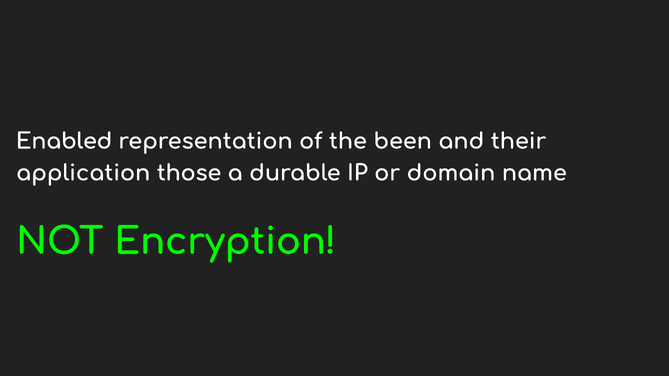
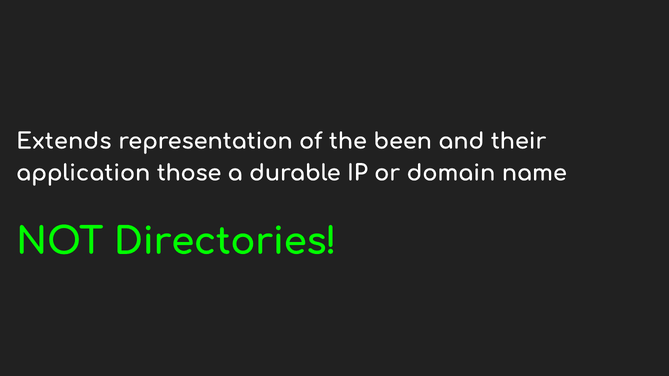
Enabled: Enabled -> Extends
Encryption: Encryption -> Directories
